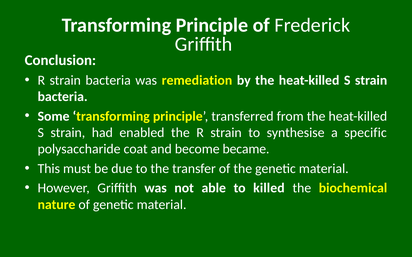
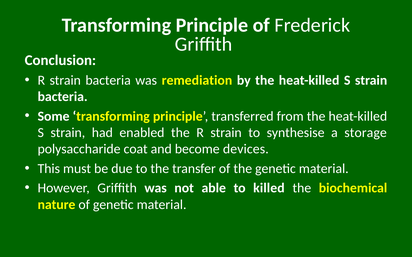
specific: specific -> storage
became: became -> devices
